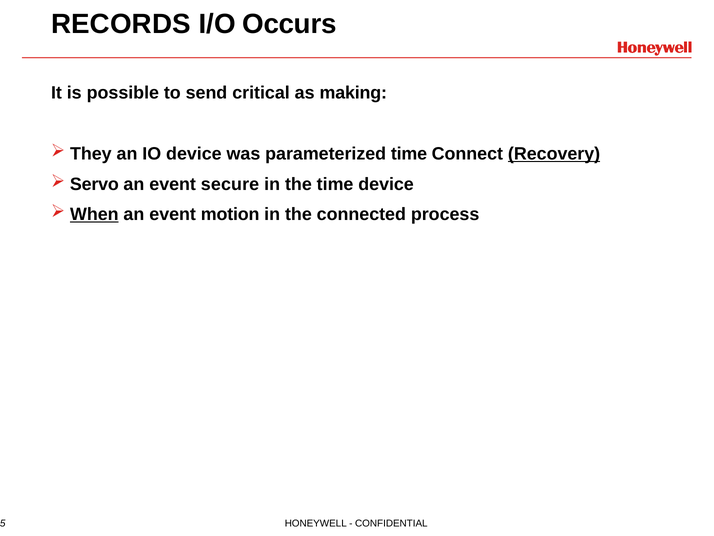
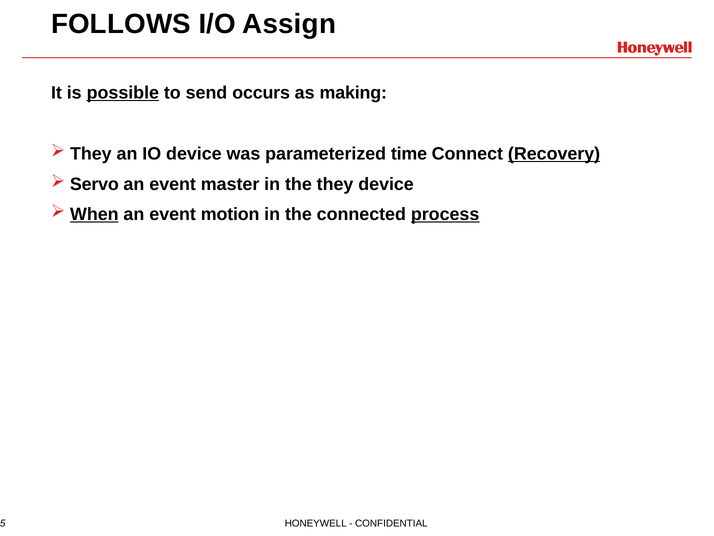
RECORDS: RECORDS -> FOLLOWS
Occurs: Occurs -> Assign
possible underline: none -> present
critical: critical -> occurs
secure: secure -> master
the time: time -> they
process underline: none -> present
